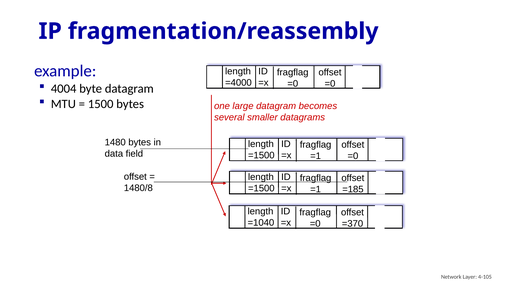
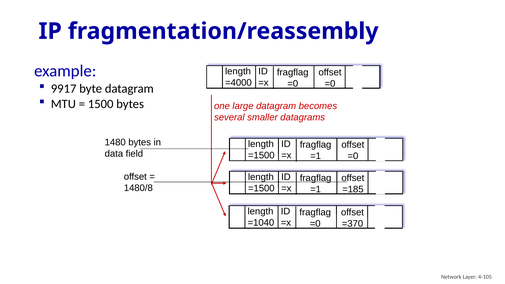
4004: 4004 -> 9917
